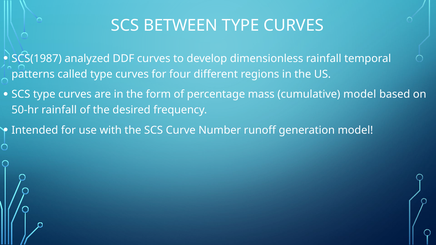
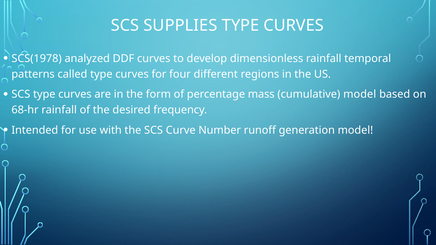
BETWEEN: BETWEEN -> SUPPLIES
SCS(1987: SCS(1987 -> SCS(1978
50-hr: 50-hr -> 68-hr
